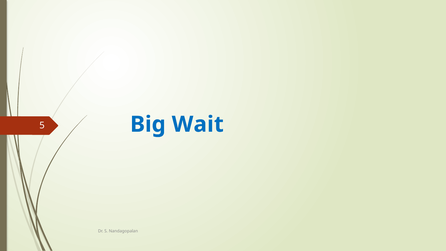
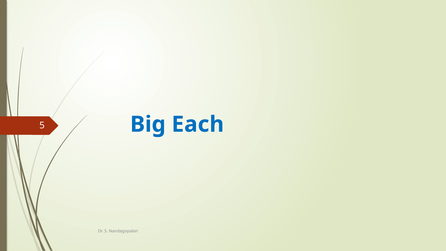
Wait: Wait -> Each
